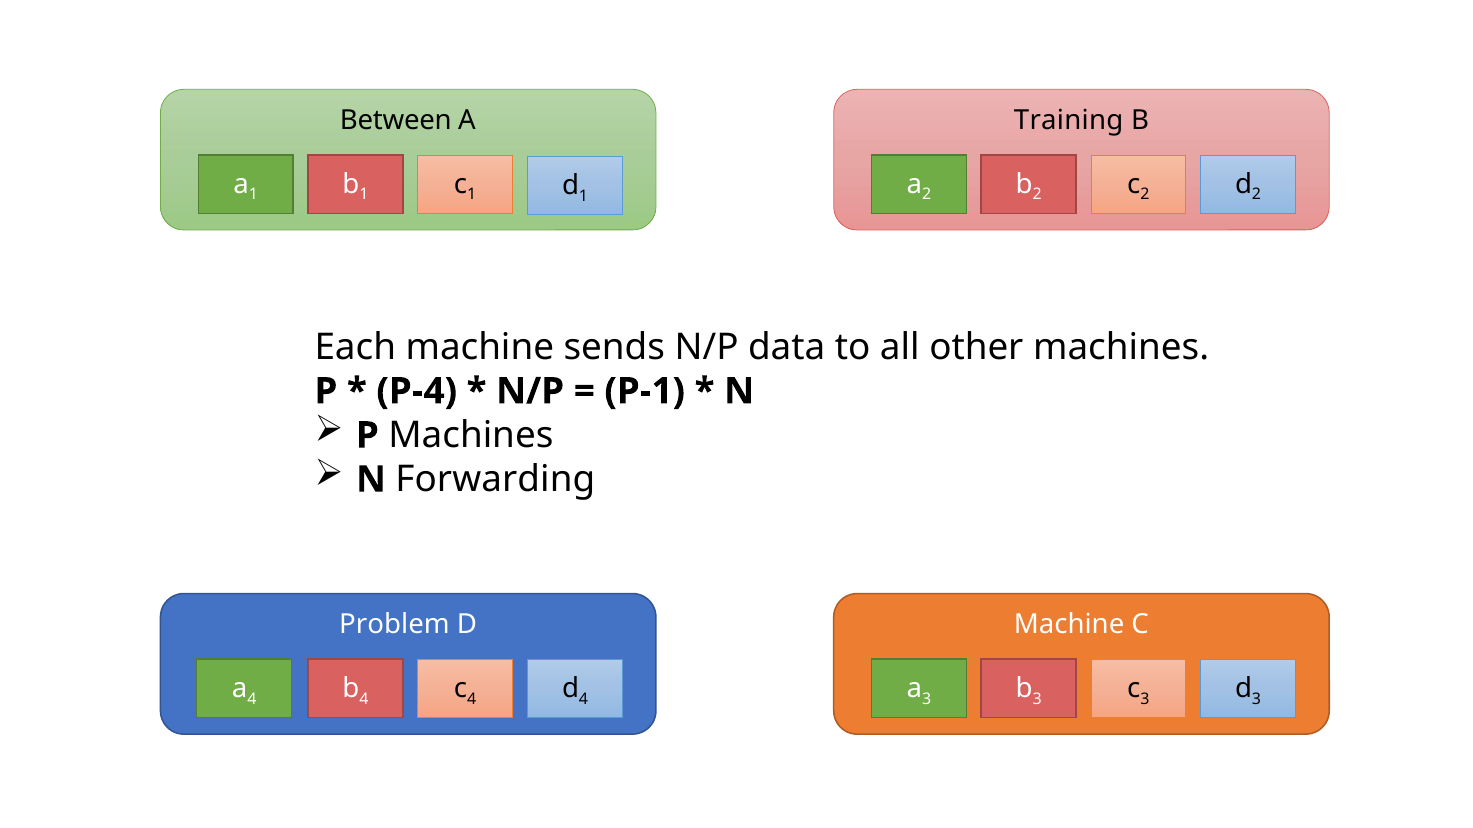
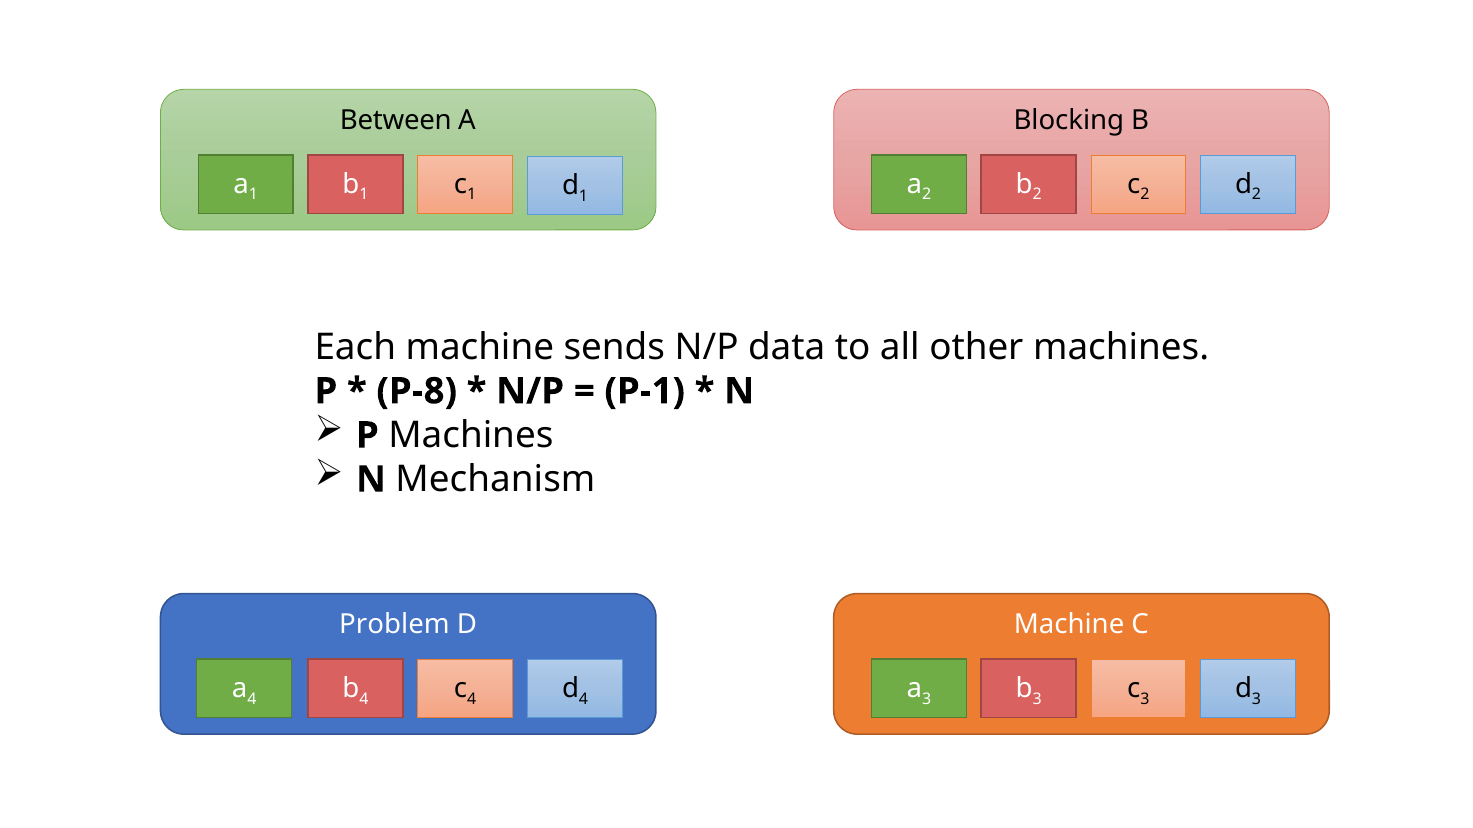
Training: Training -> Blocking
P-4: P-4 -> P-8
Forwarding: Forwarding -> Mechanism
